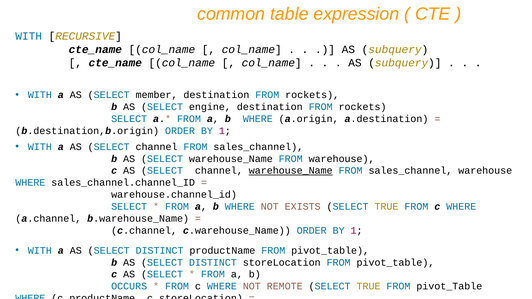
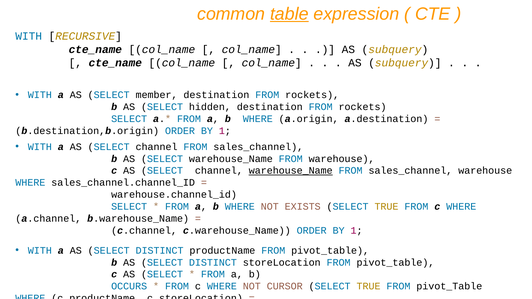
table underline: none -> present
engine: engine -> hidden
REMOTE: REMOTE -> CURSOR
